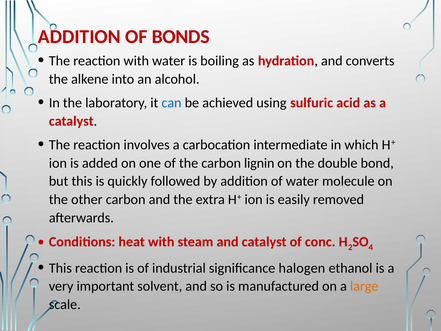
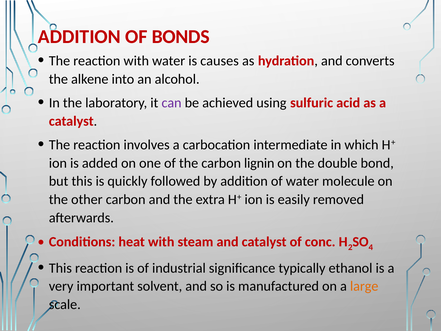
boiling: boiling -> causes
can colour: blue -> purple
halogen: halogen -> typically
